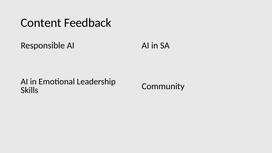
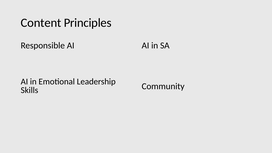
Feedback: Feedback -> Principles
